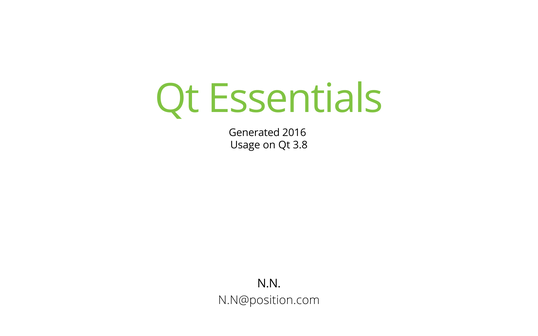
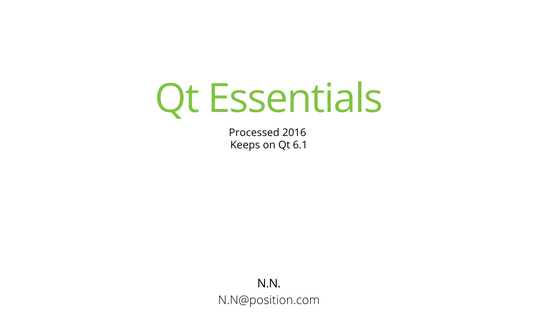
Generated: Generated -> Processed
Usage: Usage -> Keeps
3.8: 3.8 -> 6.1
